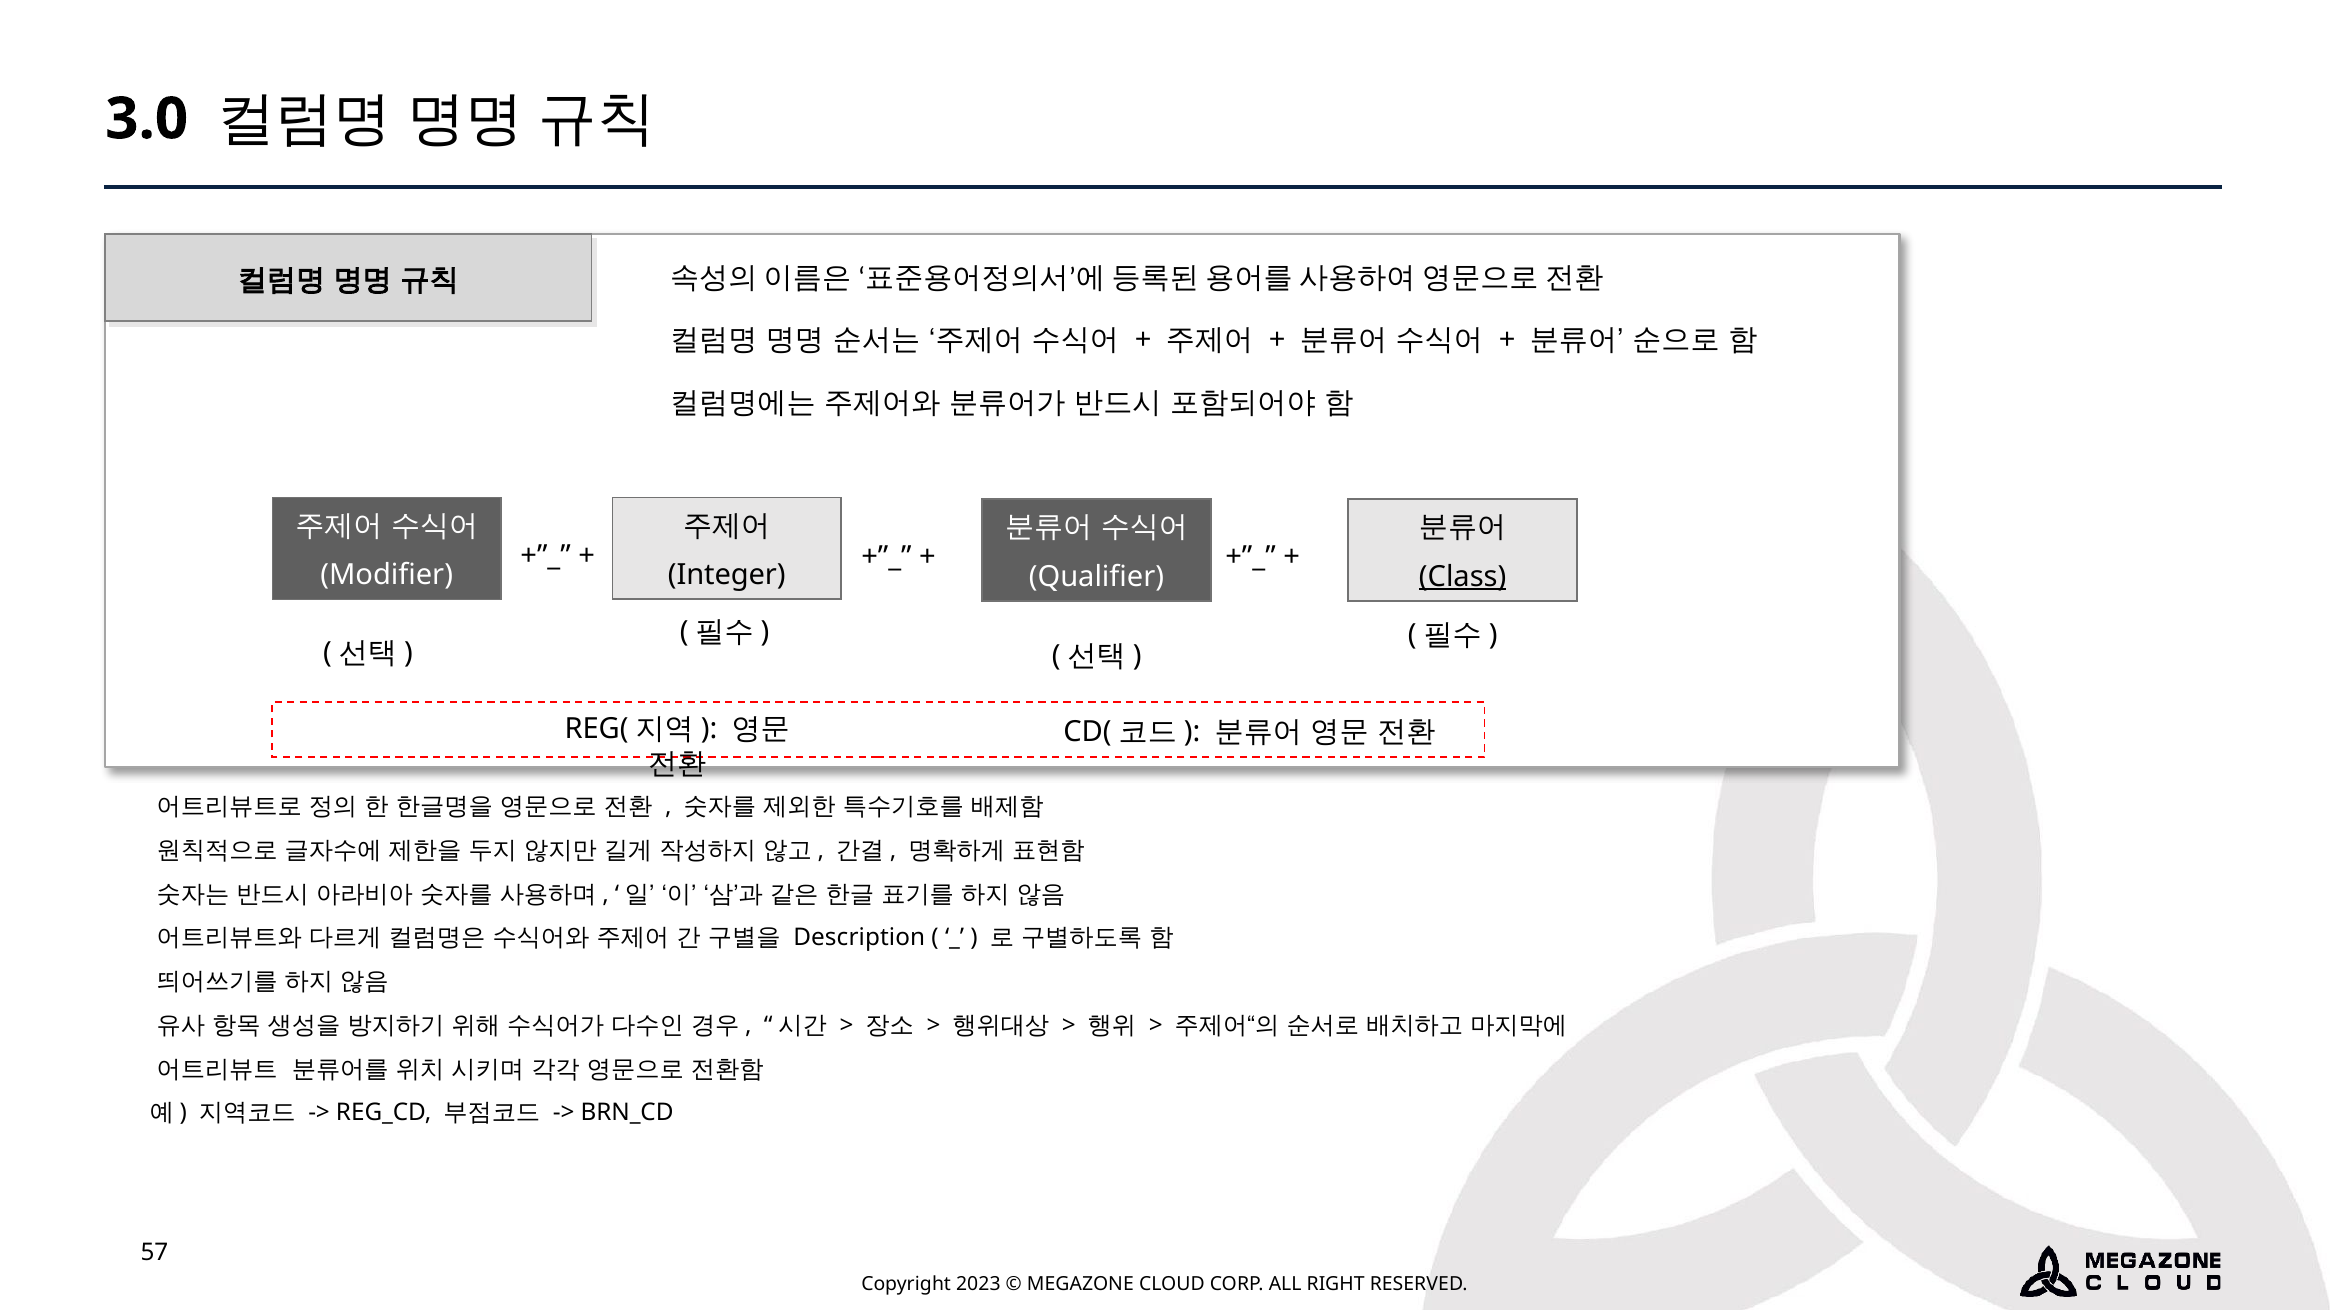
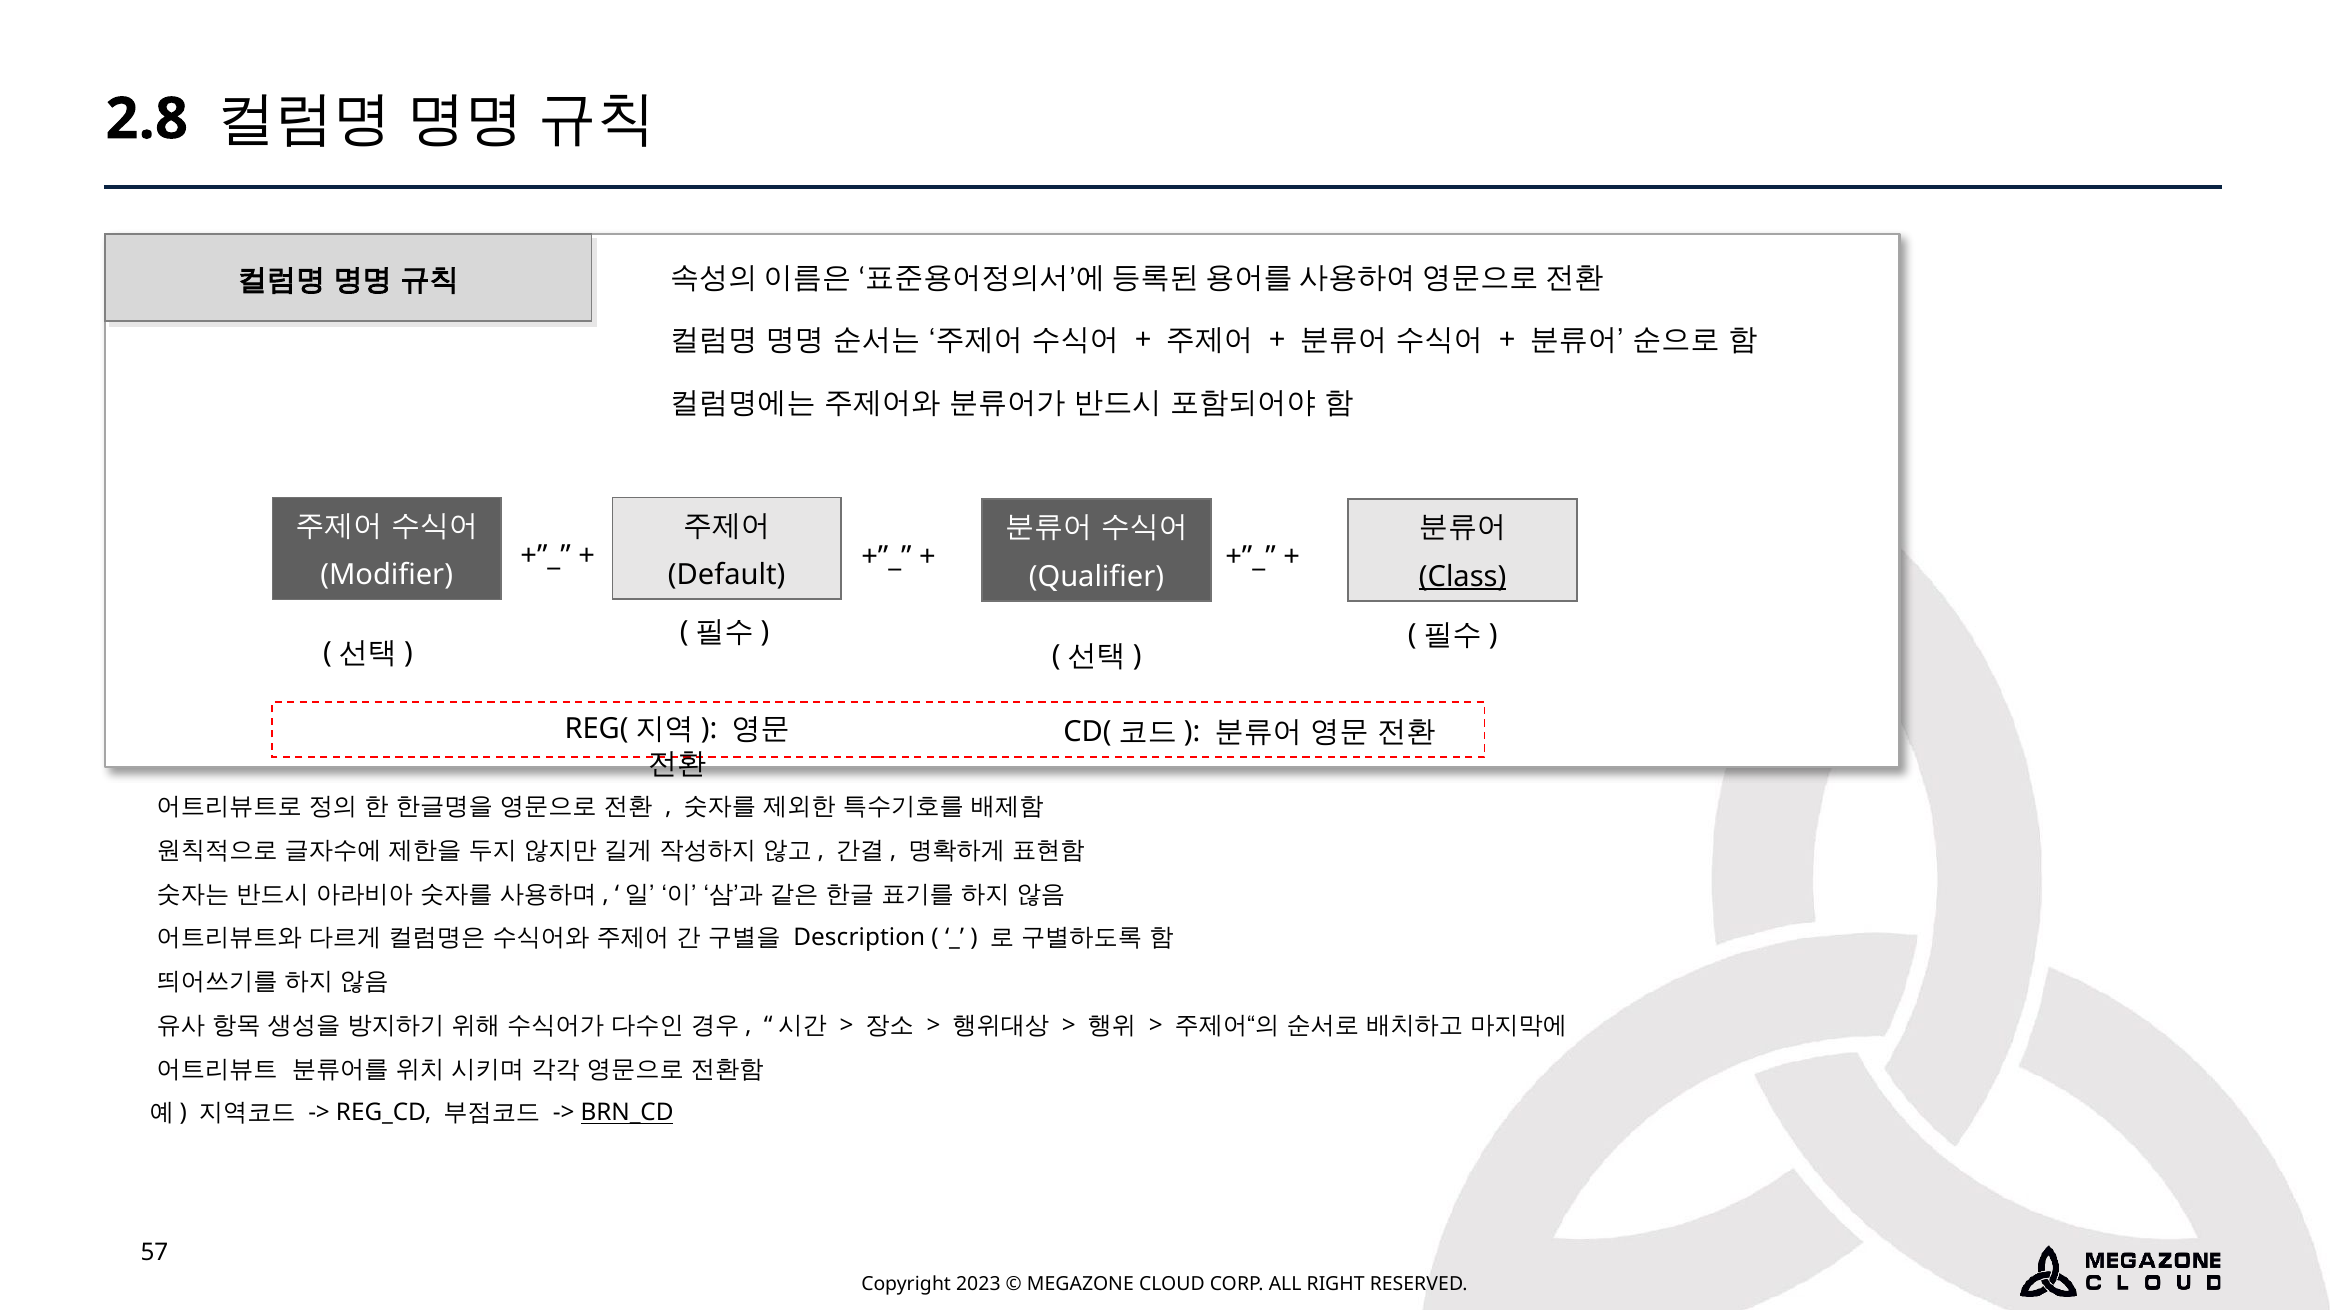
3.0: 3.0 -> 2.8
Integer: Integer -> Default
BRN_CD underline: none -> present
